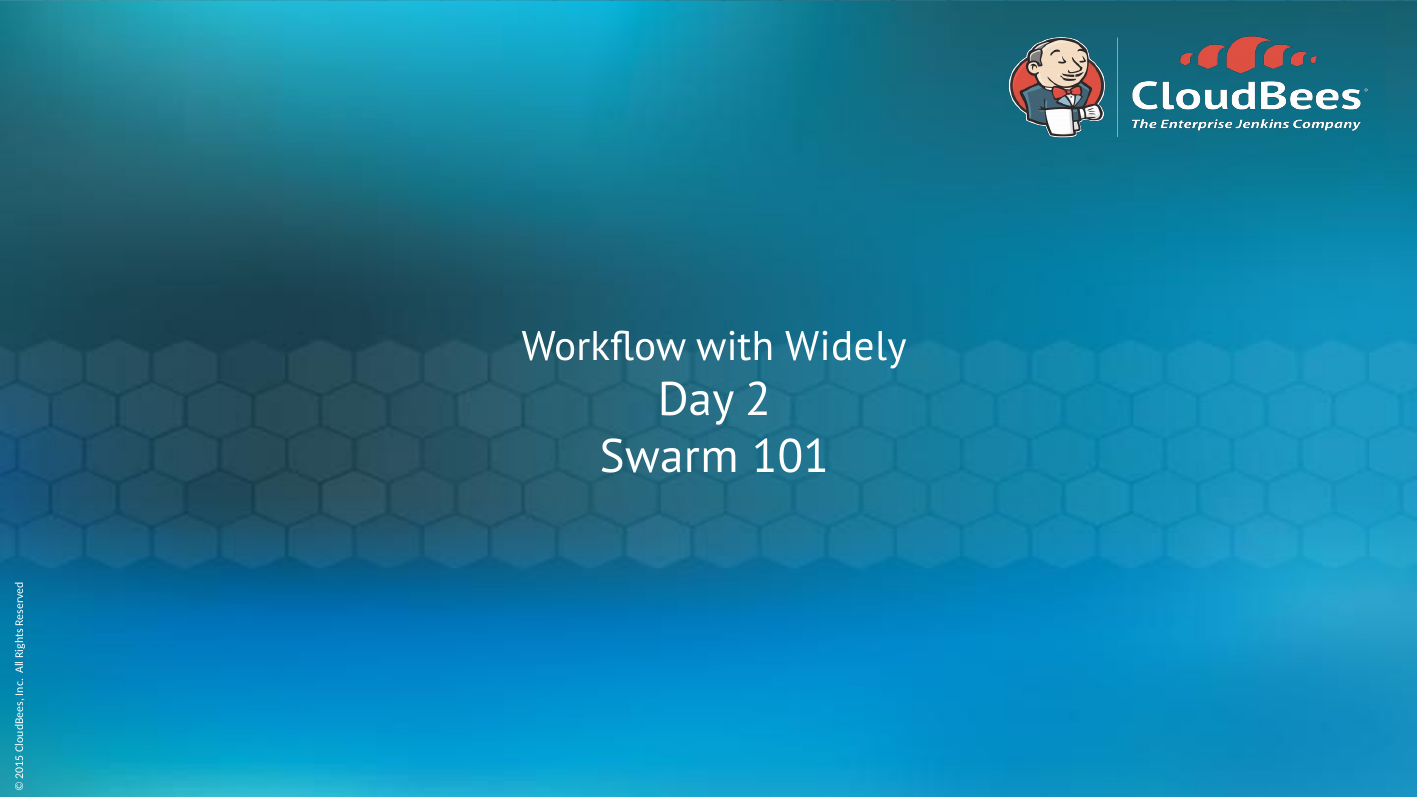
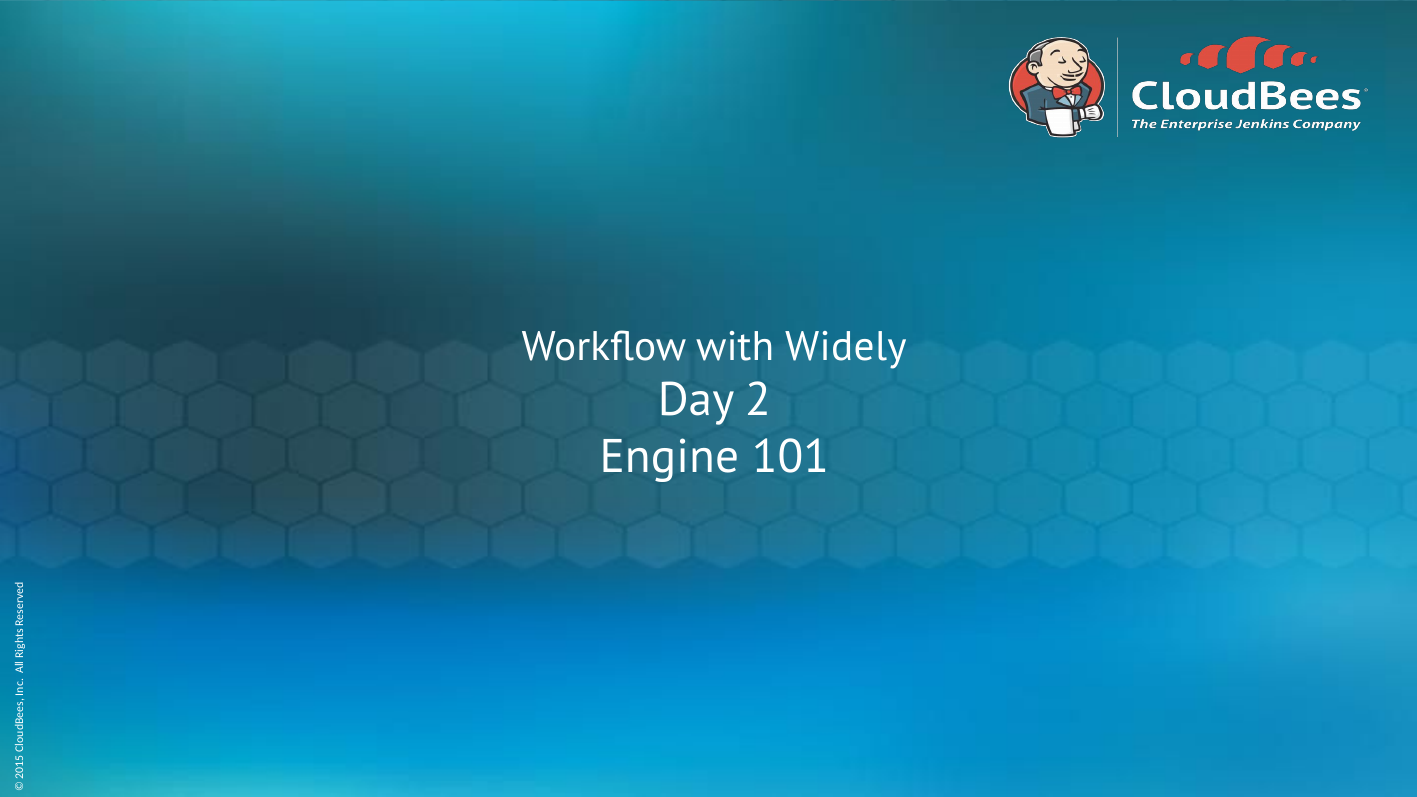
Swarm: Swarm -> Engine
